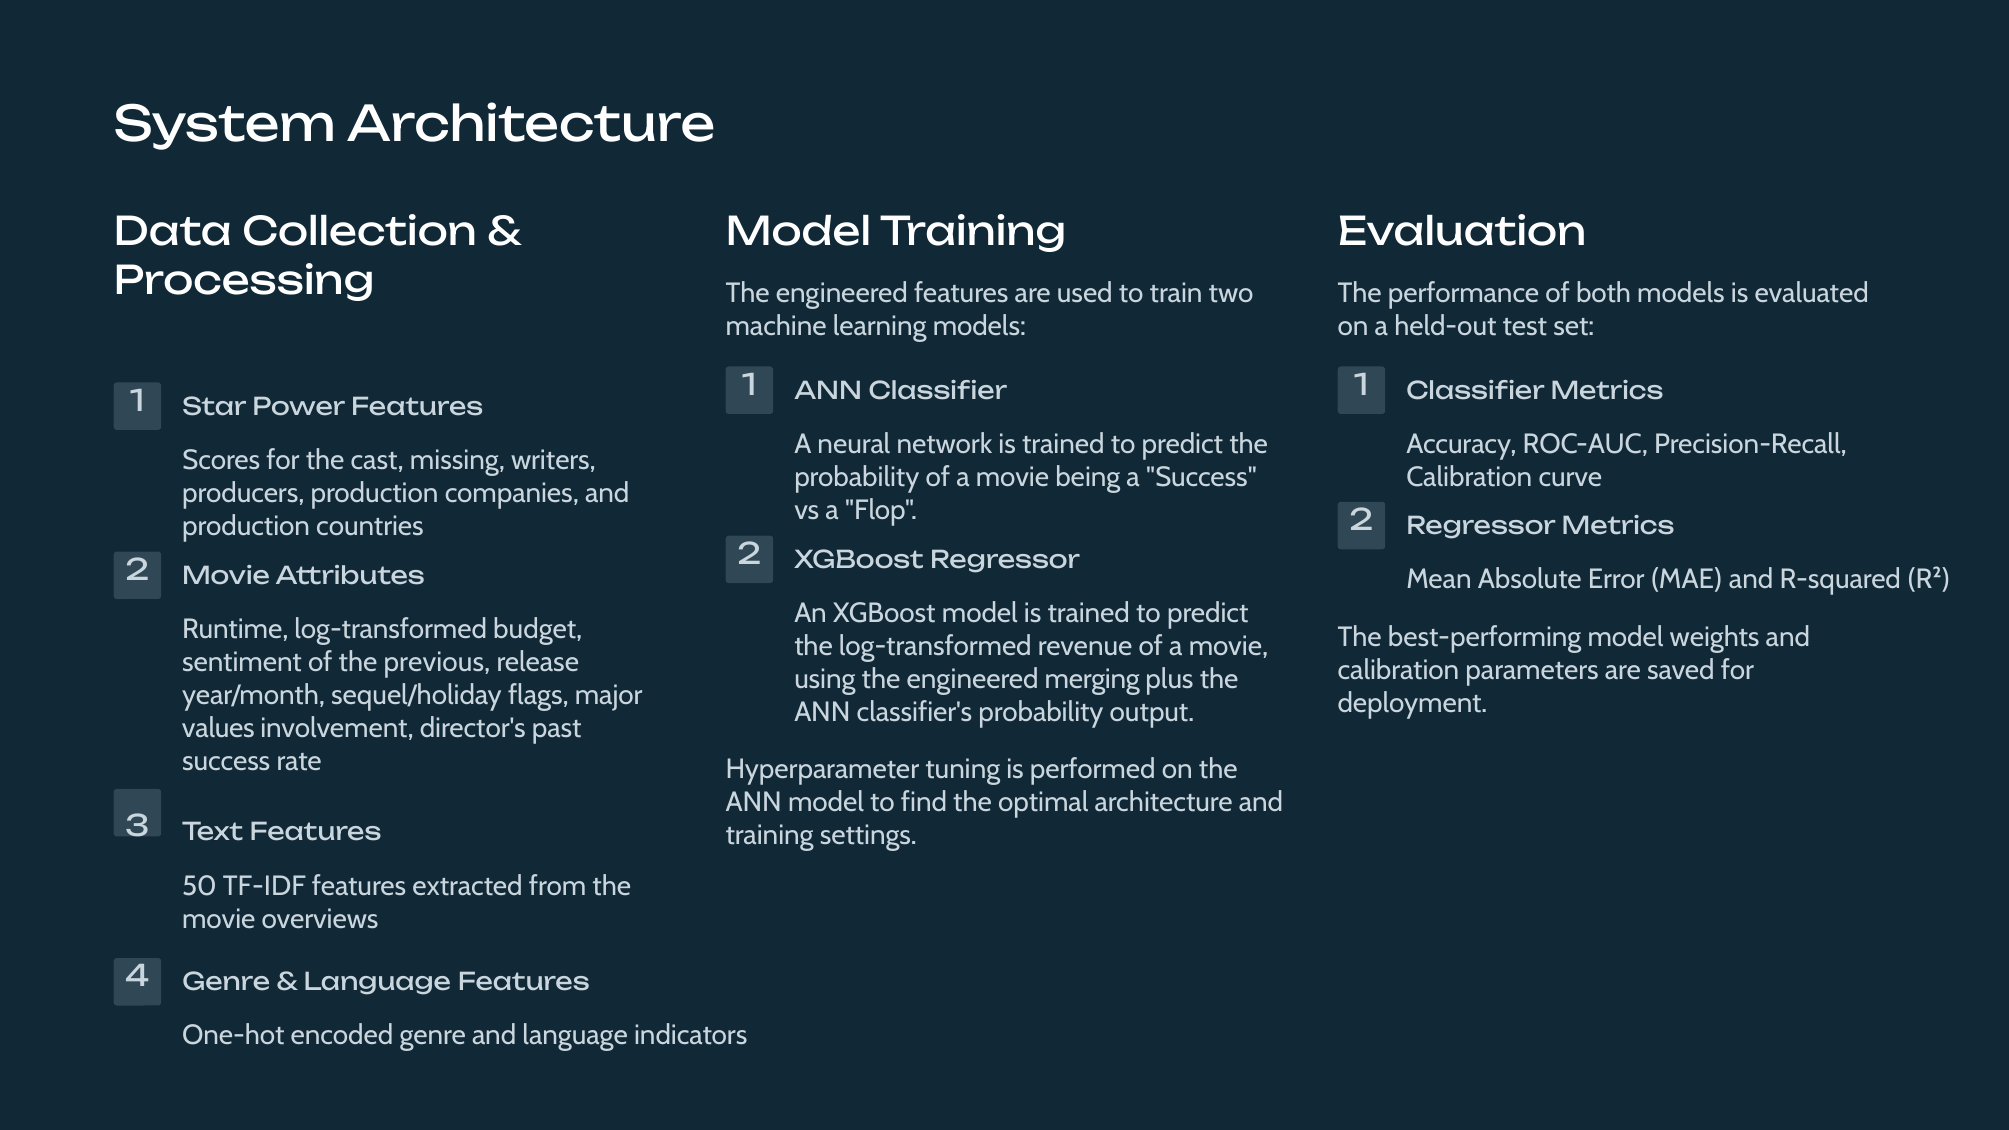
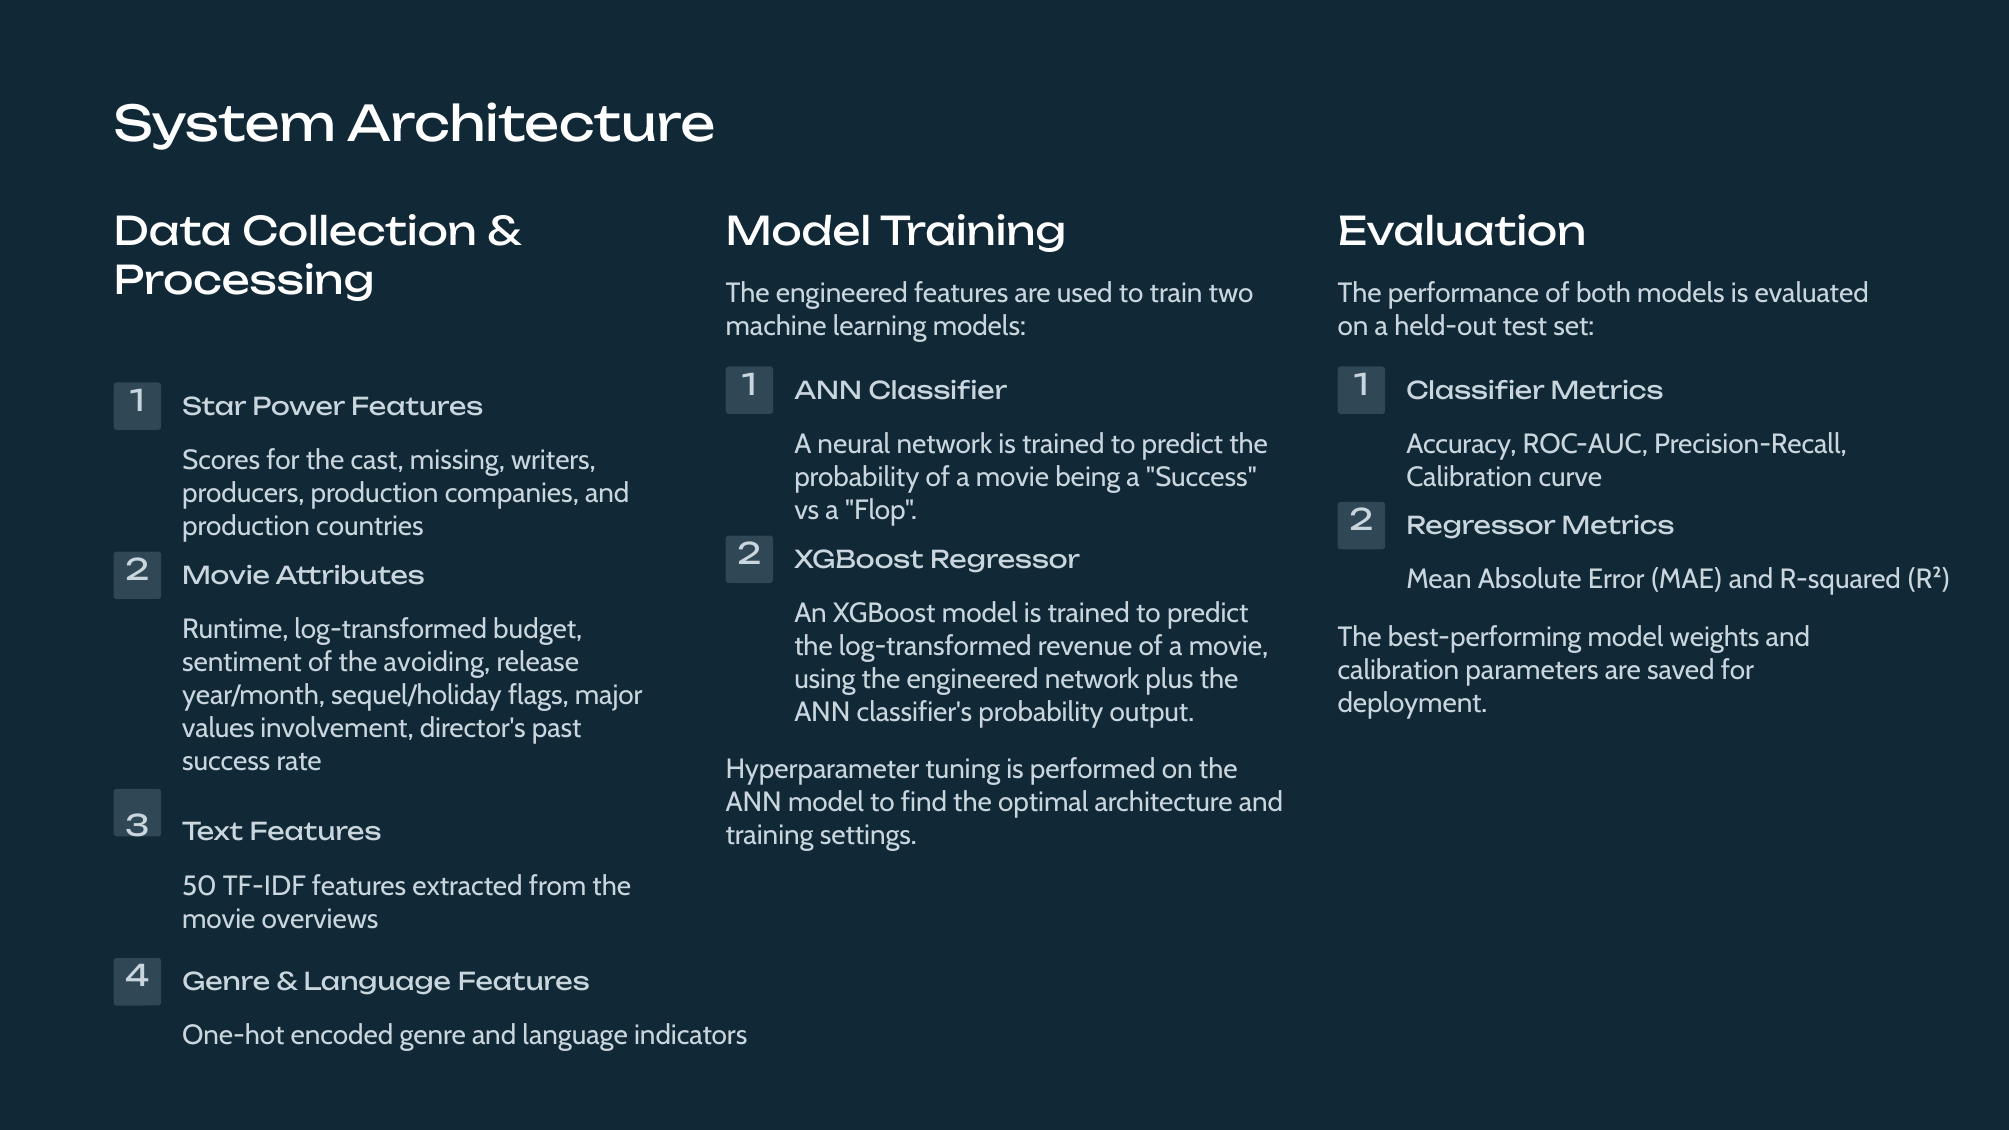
previous: previous -> avoiding
engineered merging: merging -> network
